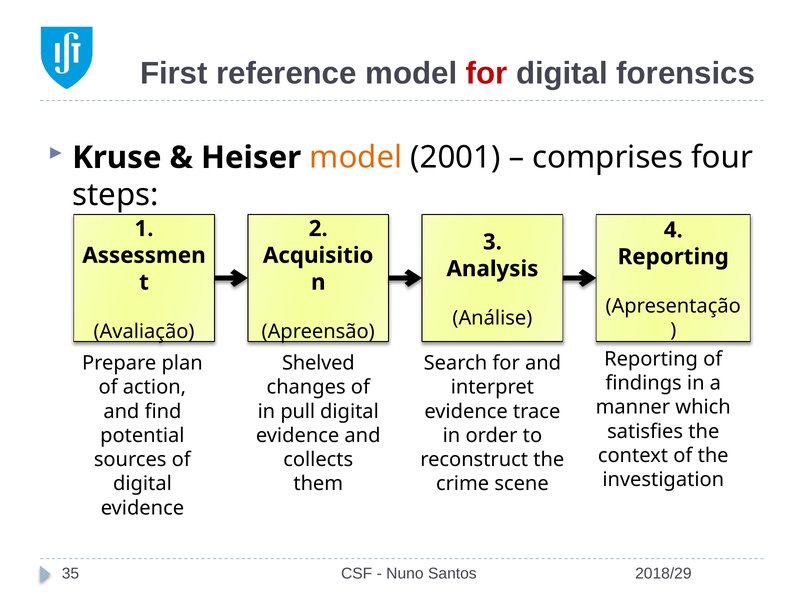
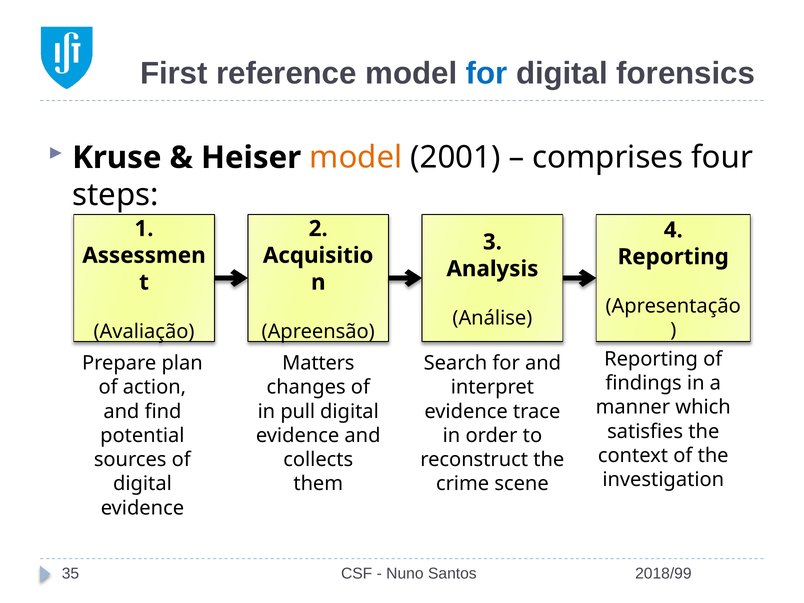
for at (487, 73) colour: red -> blue
Shelved: Shelved -> Matters
2018/29: 2018/29 -> 2018/99
